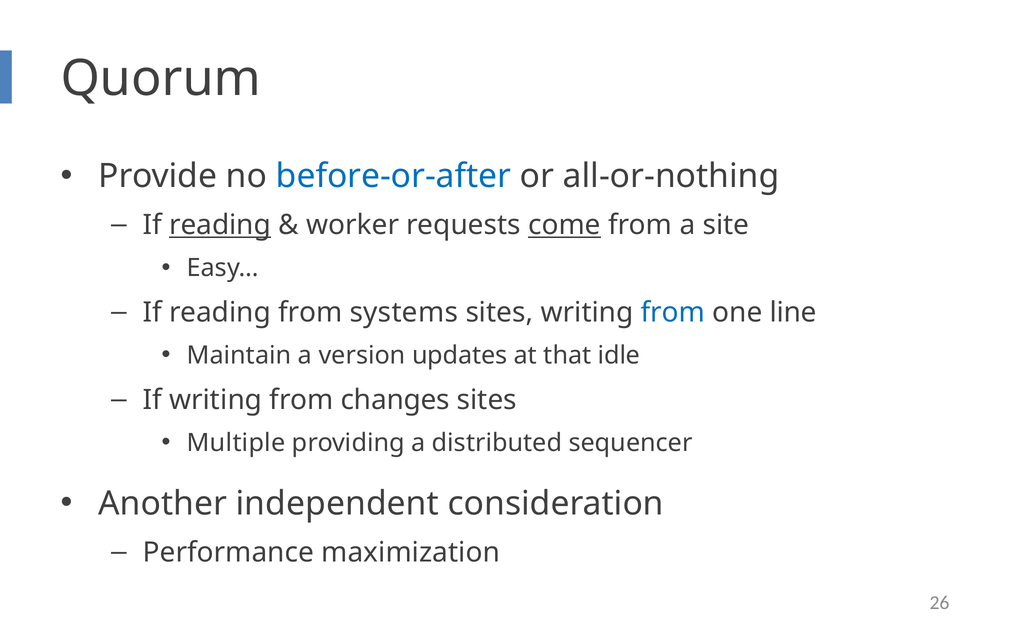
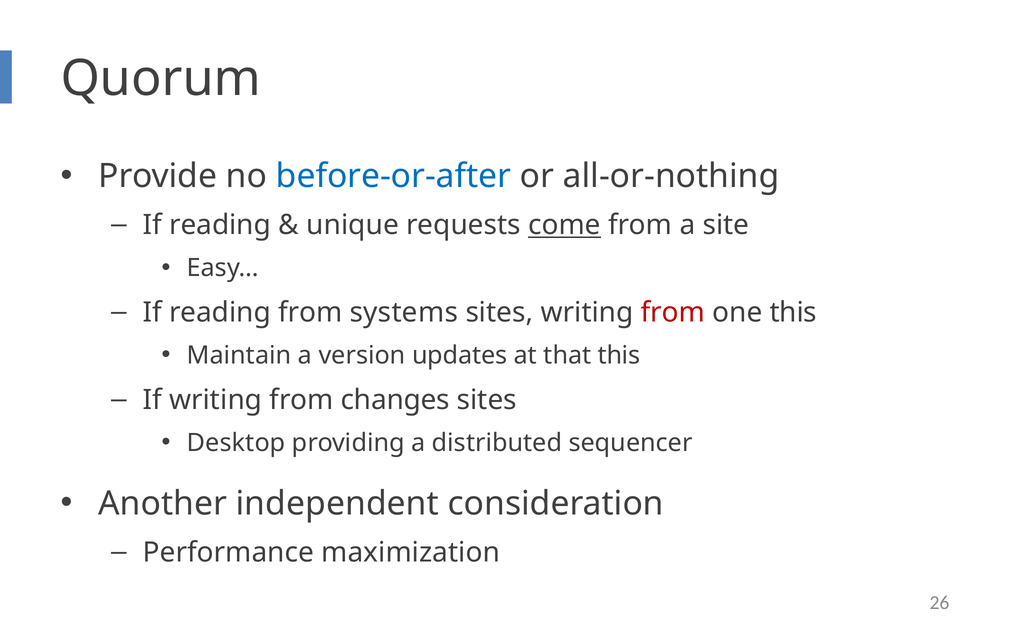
reading at (220, 225) underline: present -> none
worker: worker -> unique
from at (673, 313) colour: blue -> red
one line: line -> this
that idle: idle -> this
Multiple: Multiple -> Desktop
